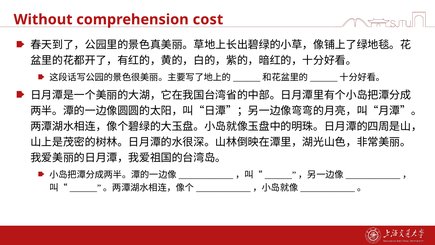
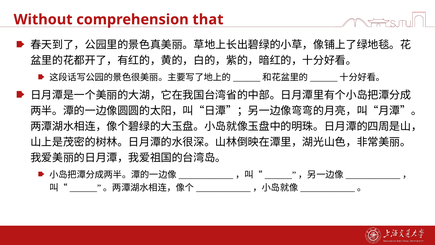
cost: cost -> that
